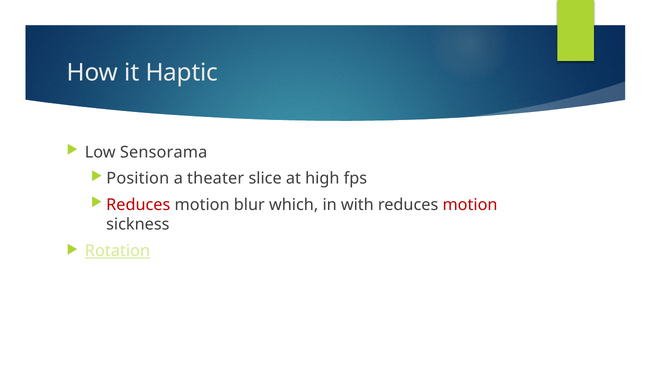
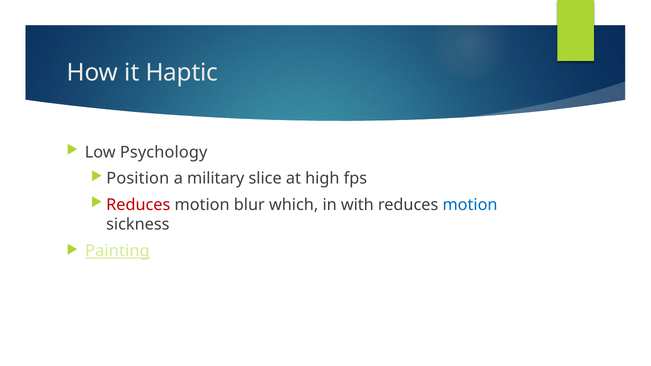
Sensorama: Sensorama -> Psychology
theater: theater -> military
motion at (470, 205) colour: red -> blue
Rotation: Rotation -> Painting
